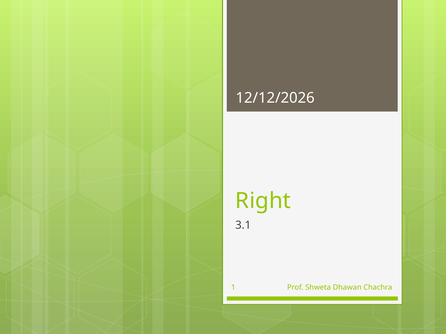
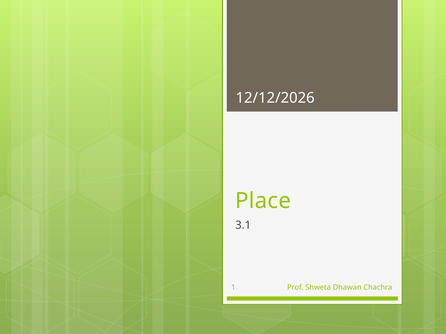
Right: Right -> Place
